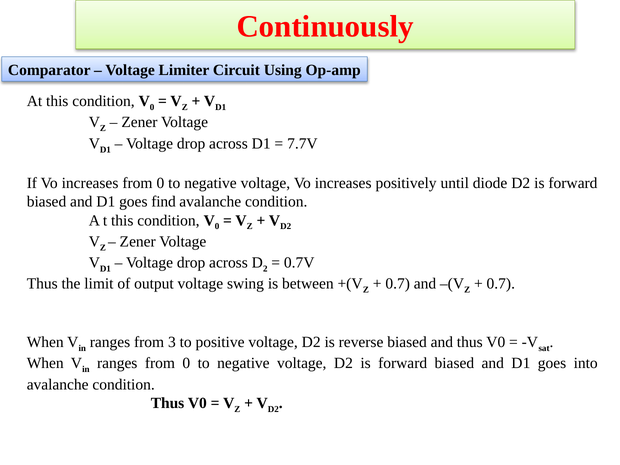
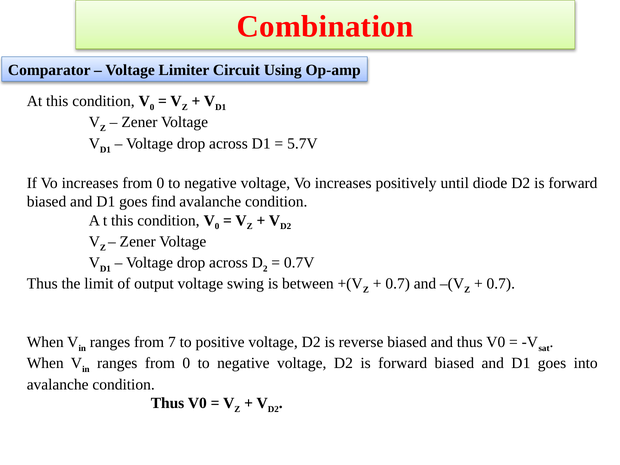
Continuously: Continuously -> Combination
7.7V: 7.7V -> 5.7V
3: 3 -> 7
